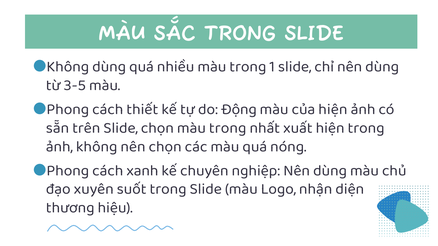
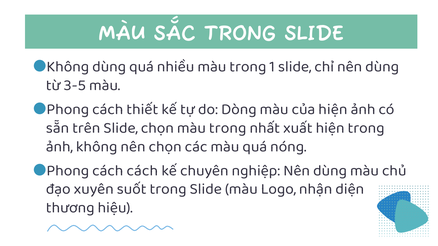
Động: Động -> Dòng
cách xanh: xanh -> cách
